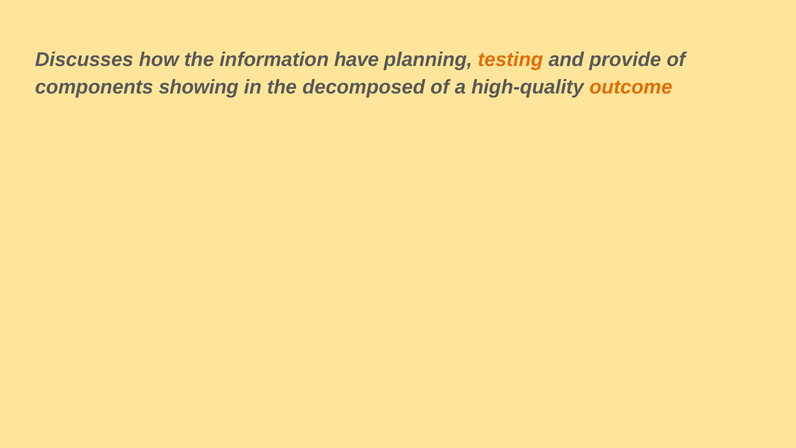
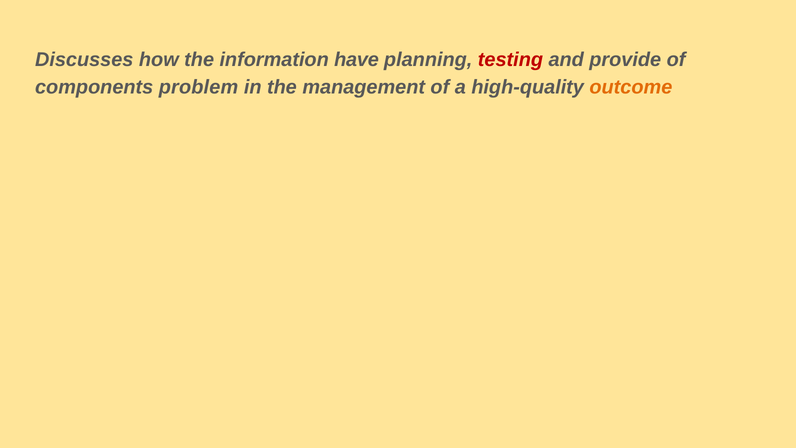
testing colour: orange -> red
showing: showing -> problem
decomposed: decomposed -> management
